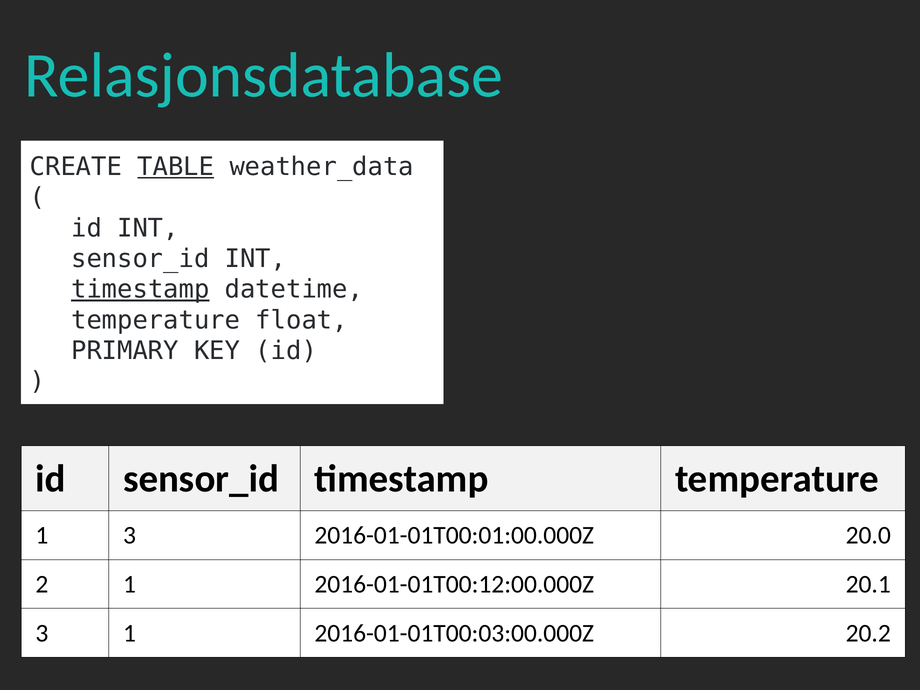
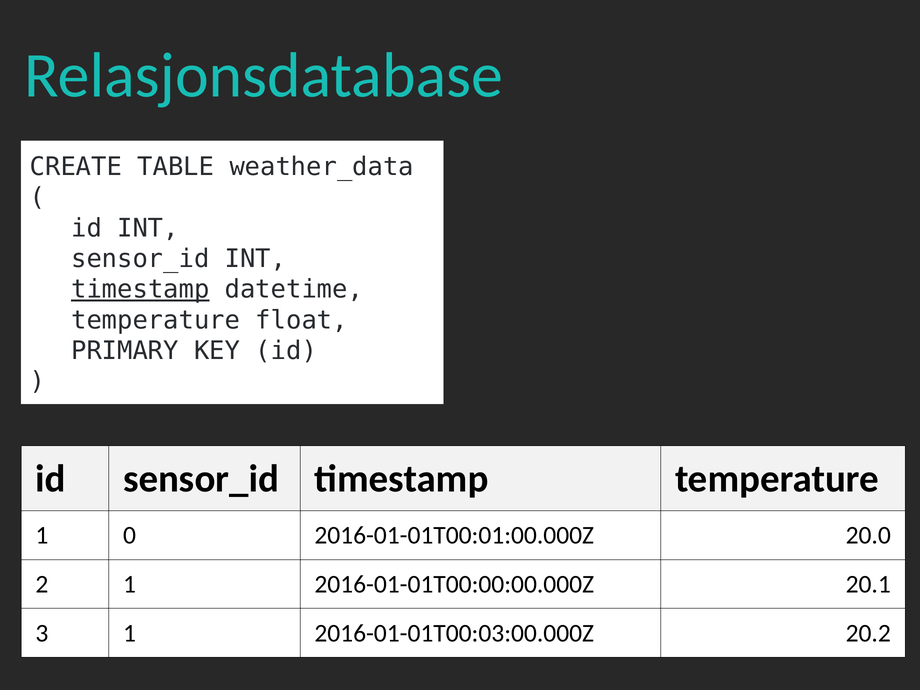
TABLE underline: present -> none
1 3: 3 -> 0
2016-01-01T00:12:00.000Z: 2016-01-01T00:12:00.000Z -> 2016-01-01T00:00:00.000Z
